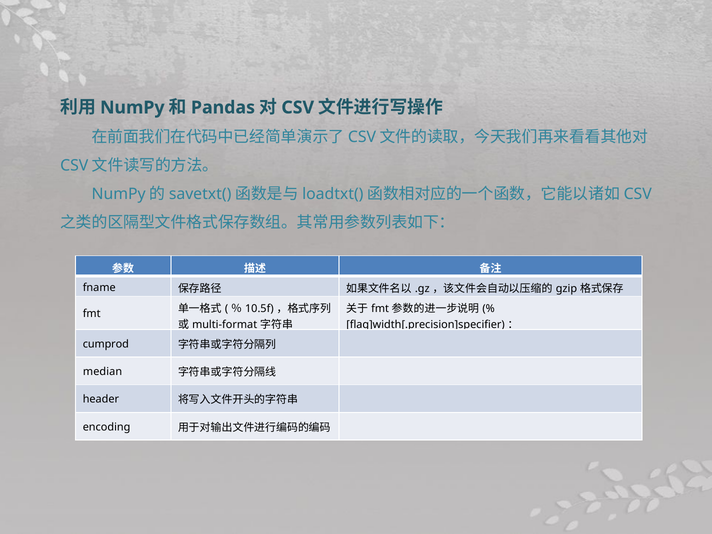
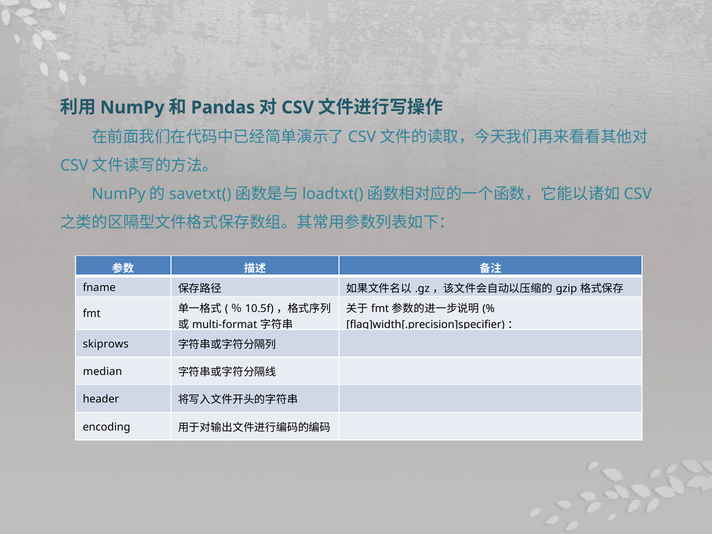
cumprod: cumprod -> skiprows
